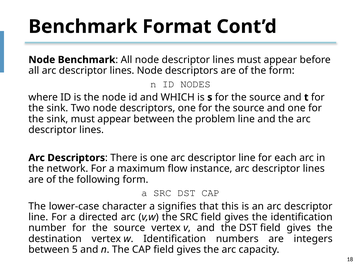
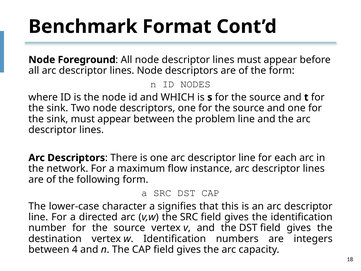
Node Benchmark: Benchmark -> Foreground
5: 5 -> 4
